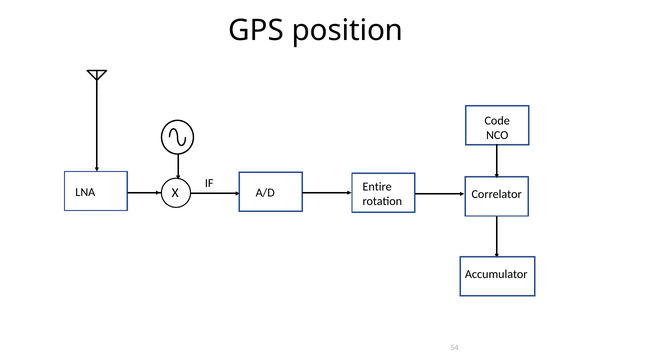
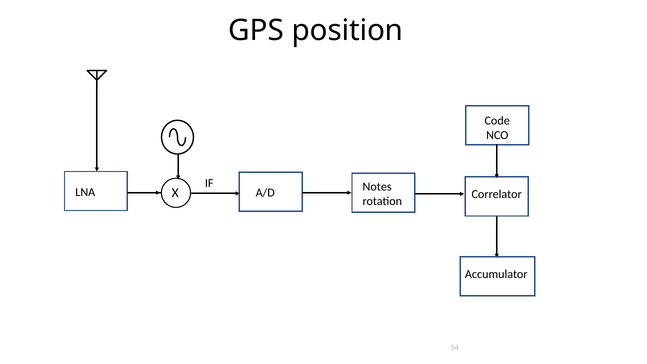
Entire: Entire -> Notes
